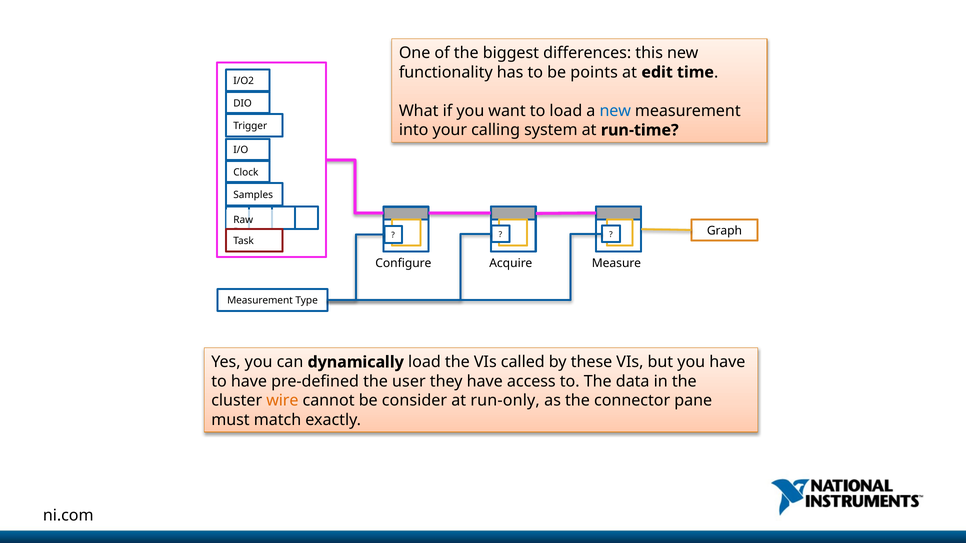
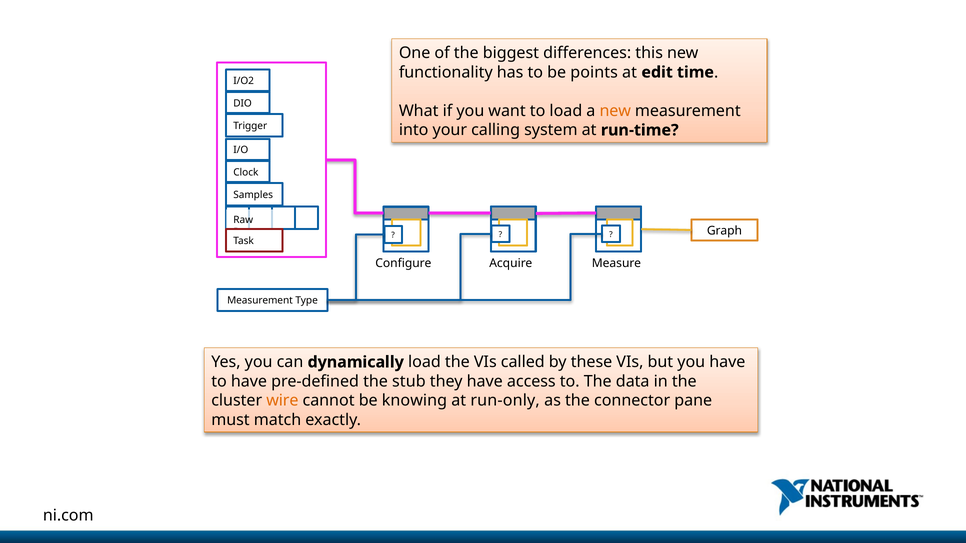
new at (615, 111) colour: blue -> orange
user: user -> stub
consider: consider -> knowing
